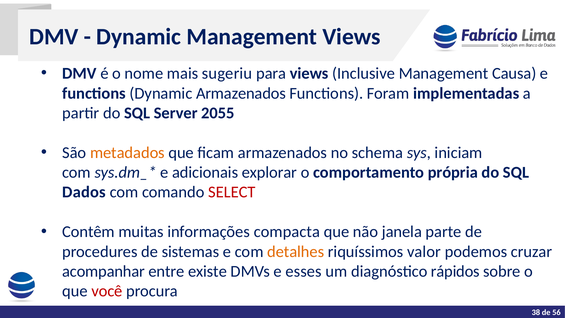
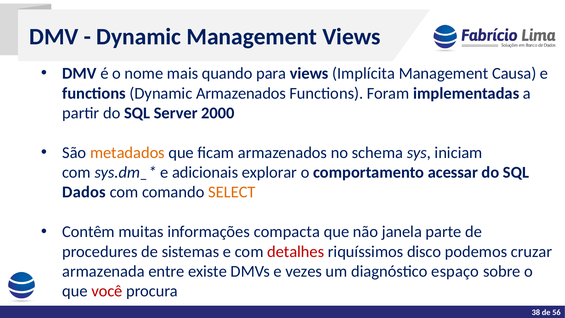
sugeriu: sugeriu -> quando
Inclusive: Inclusive -> Implícita
2055: 2055 -> 2000
própria: própria -> acessar
SELECT colour: red -> orange
detalhes colour: orange -> red
valor: valor -> disco
acompanhar: acompanhar -> armazenada
esses: esses -> vezes
rápidos: rápidos -> espaço
